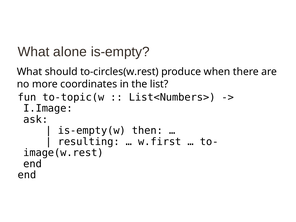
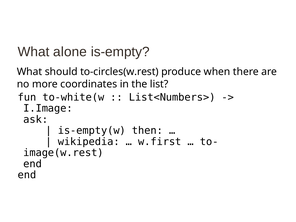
to-topic(w: to-topic(w -> to-white(w
resulting: resulting -> wikipedia
